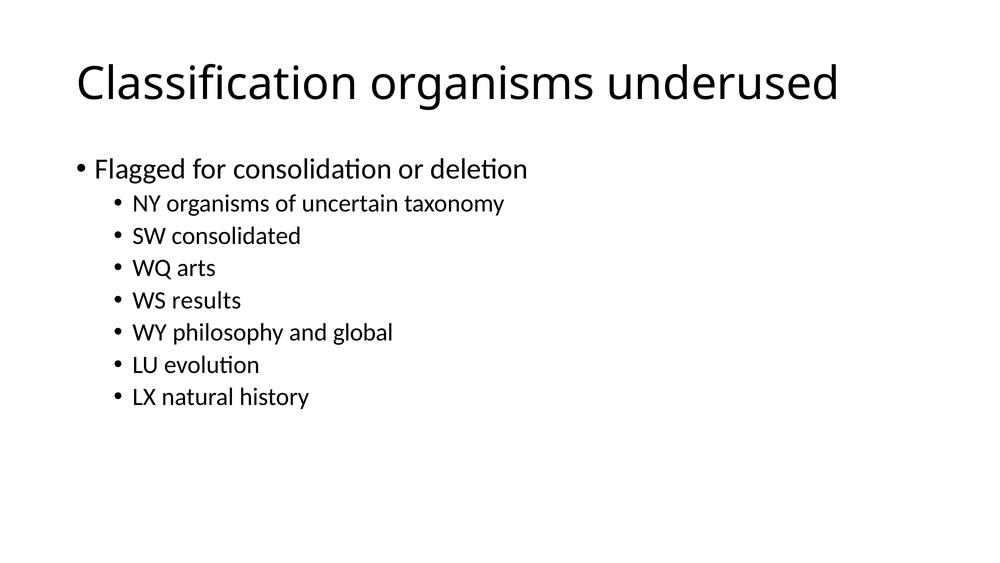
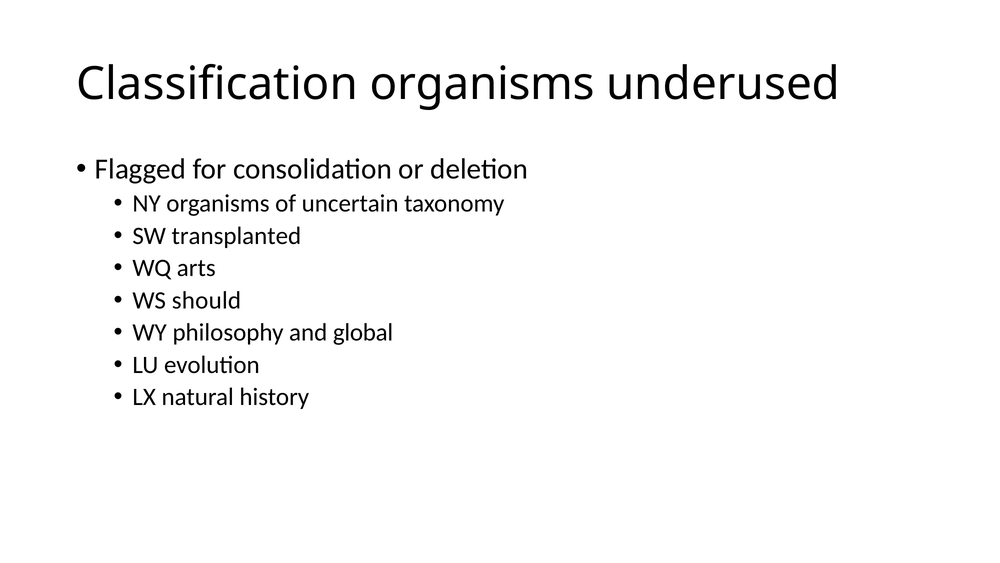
consolidated: consolidated -> transplanted
results: results -> should
